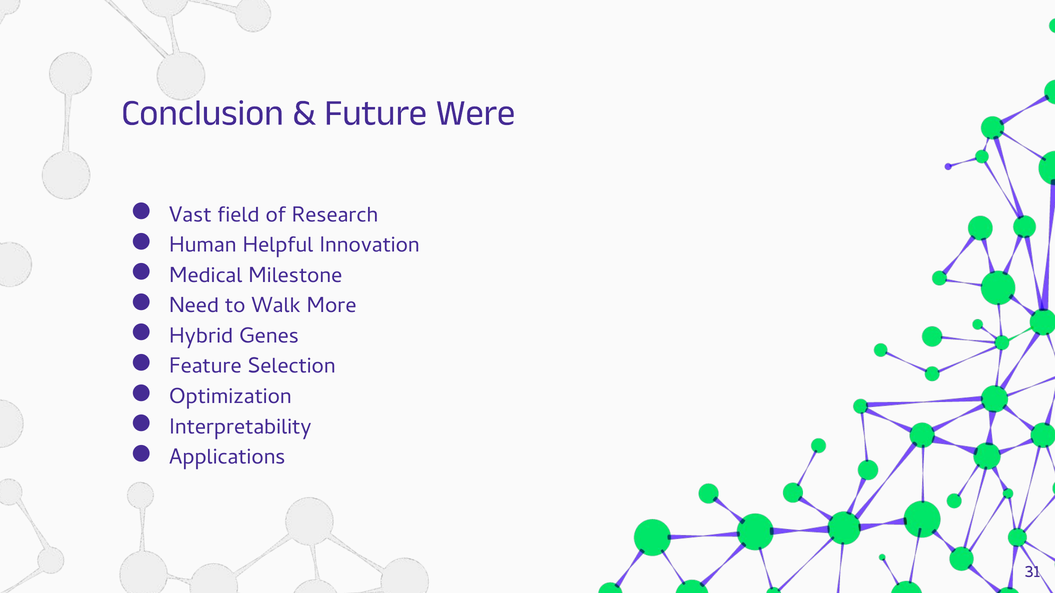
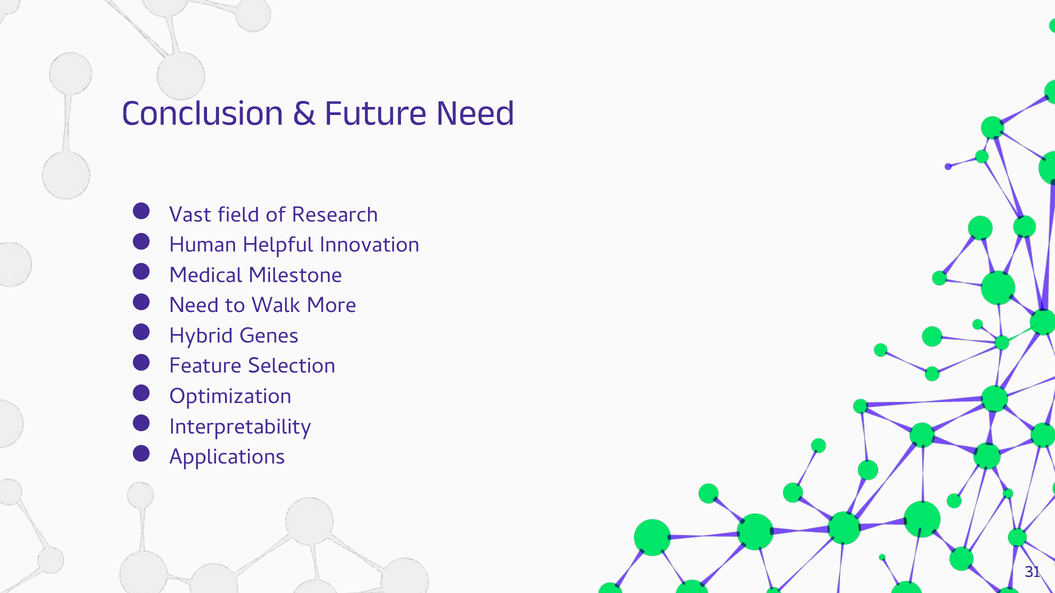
Future Were: Were -> Need
